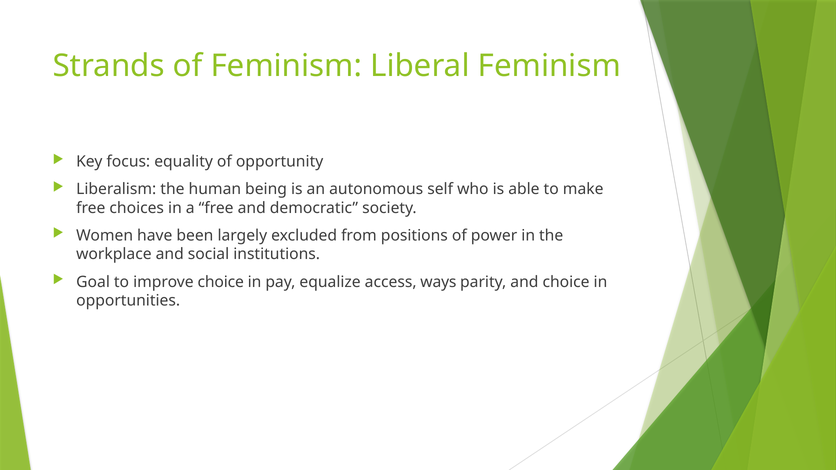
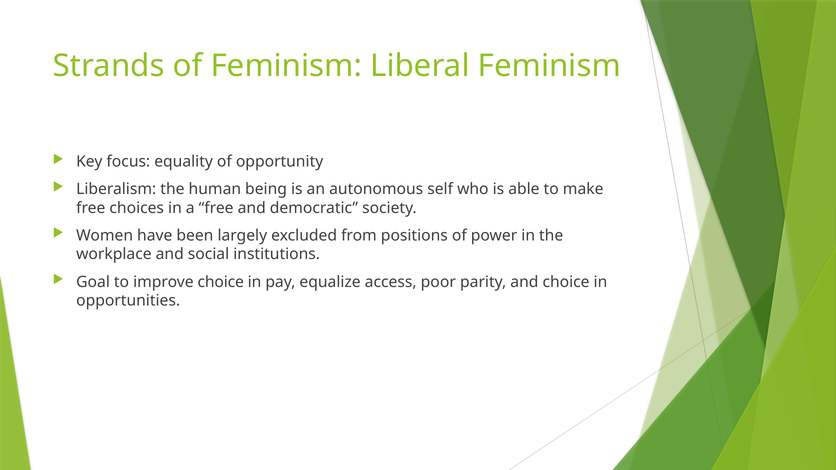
ways: ways -> poor
